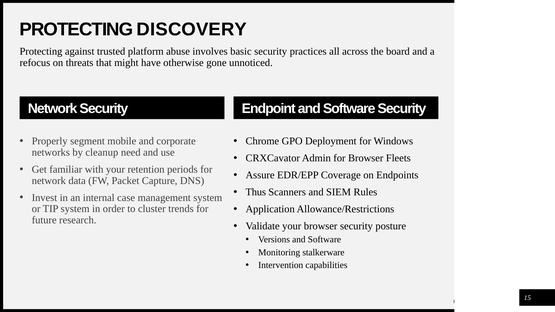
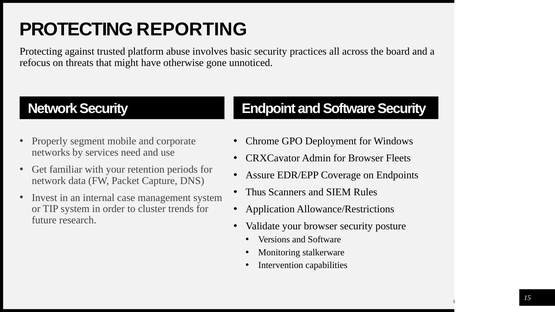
DISCOVERY: DISCOVERY -> REPORTING
cleanup: cleanup -> services
